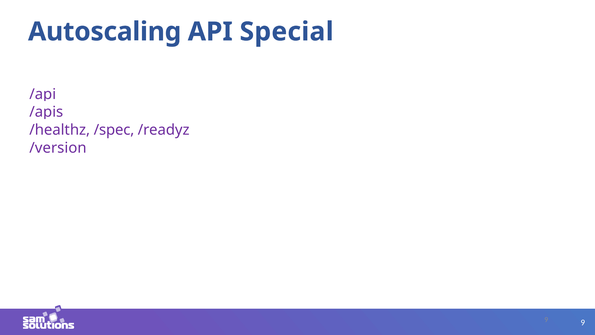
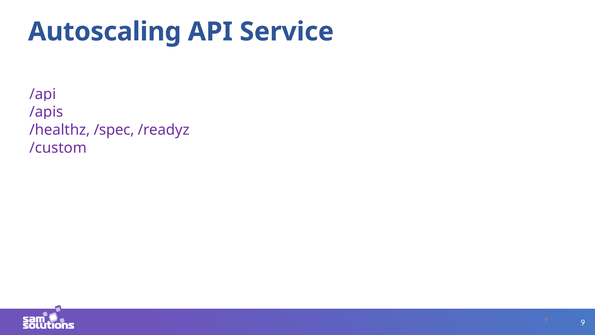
Special: Special -> Service
/version: /version -> /custom
